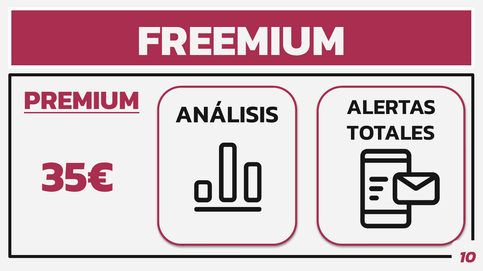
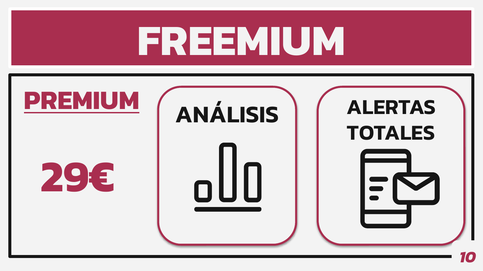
35€: 35€ -> 29€
